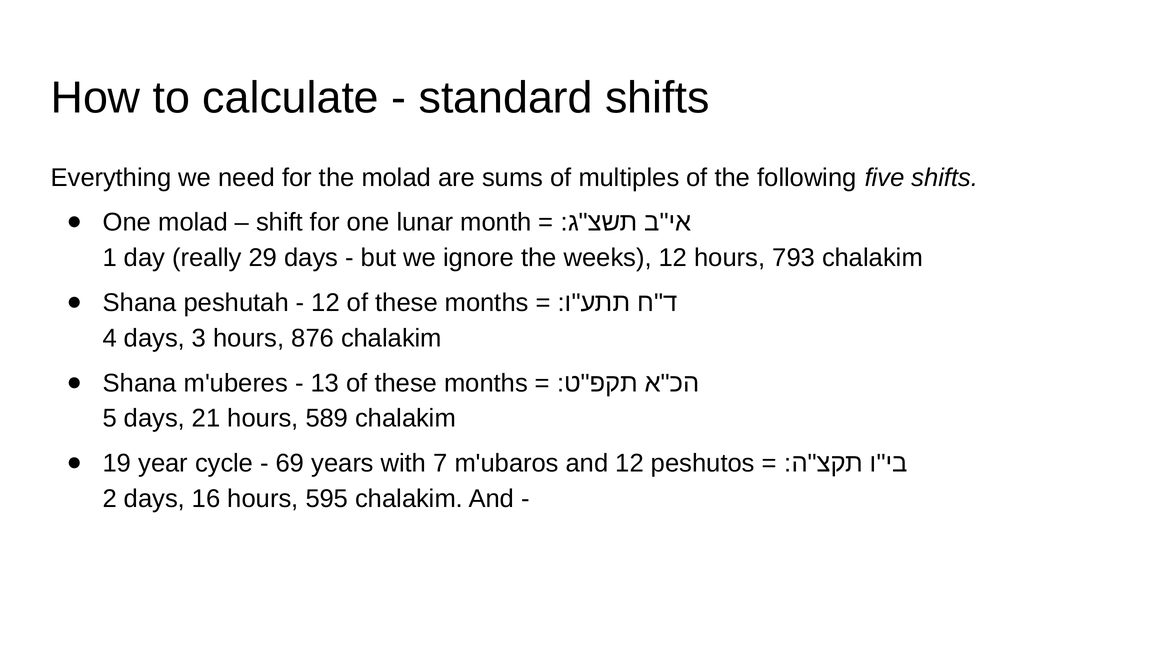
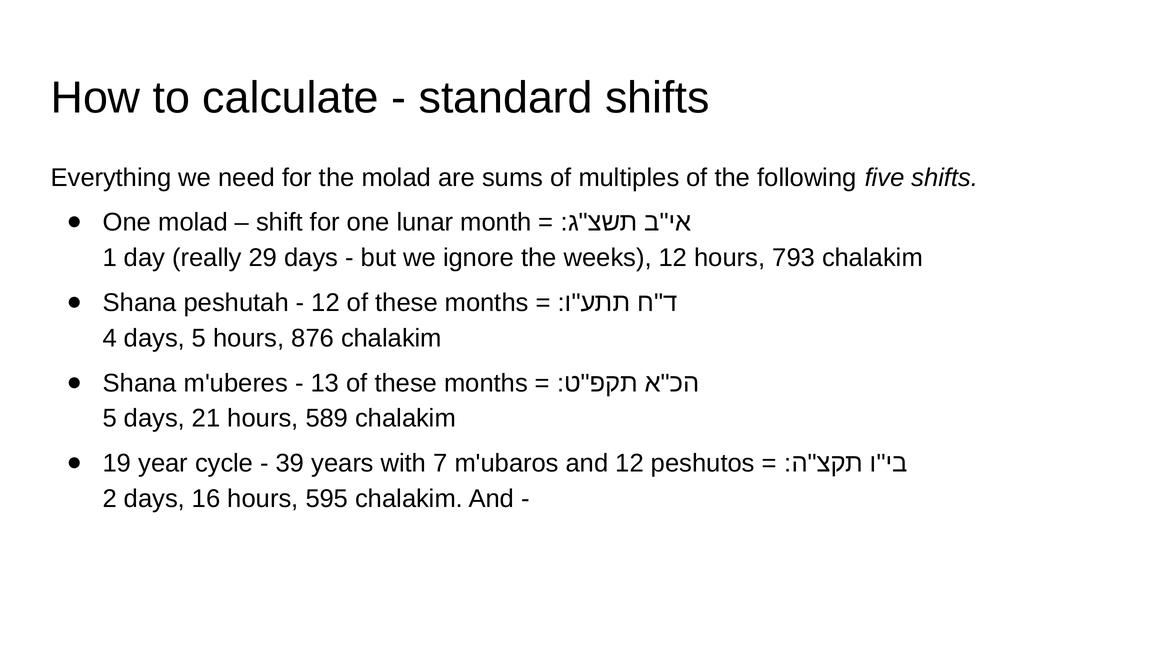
days 3: 3 -> 5
69: 69 -> 39
